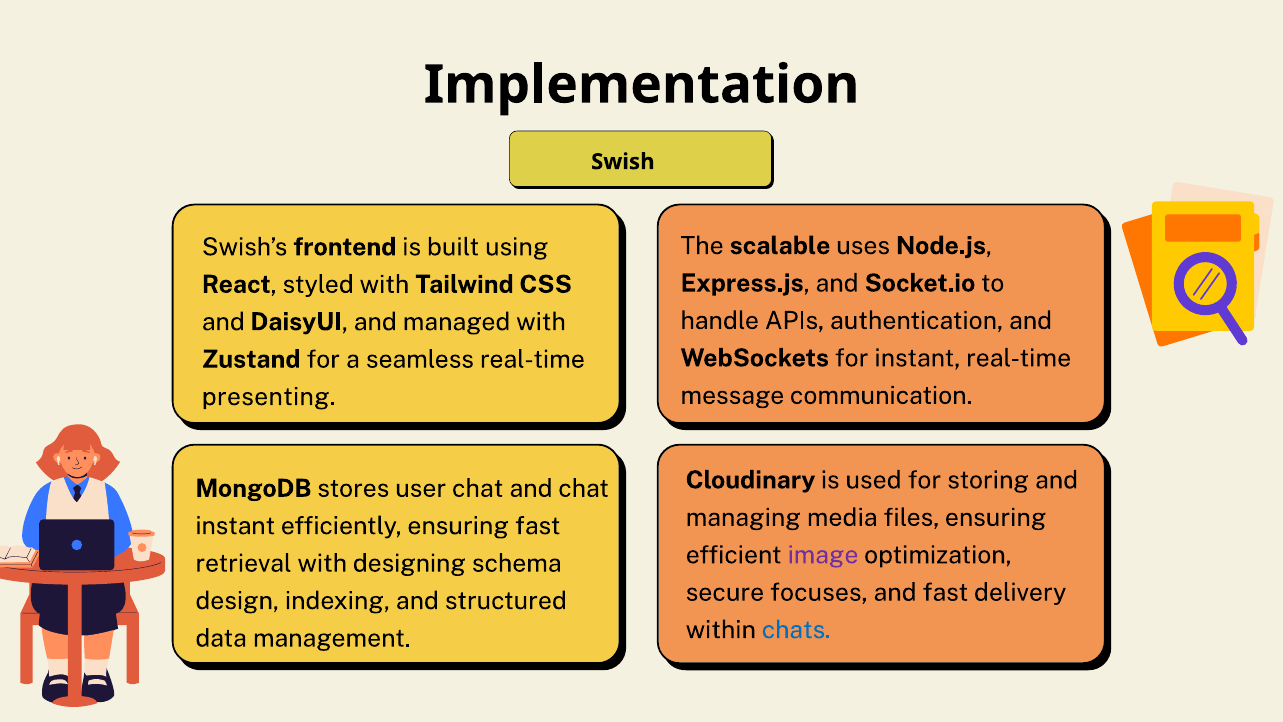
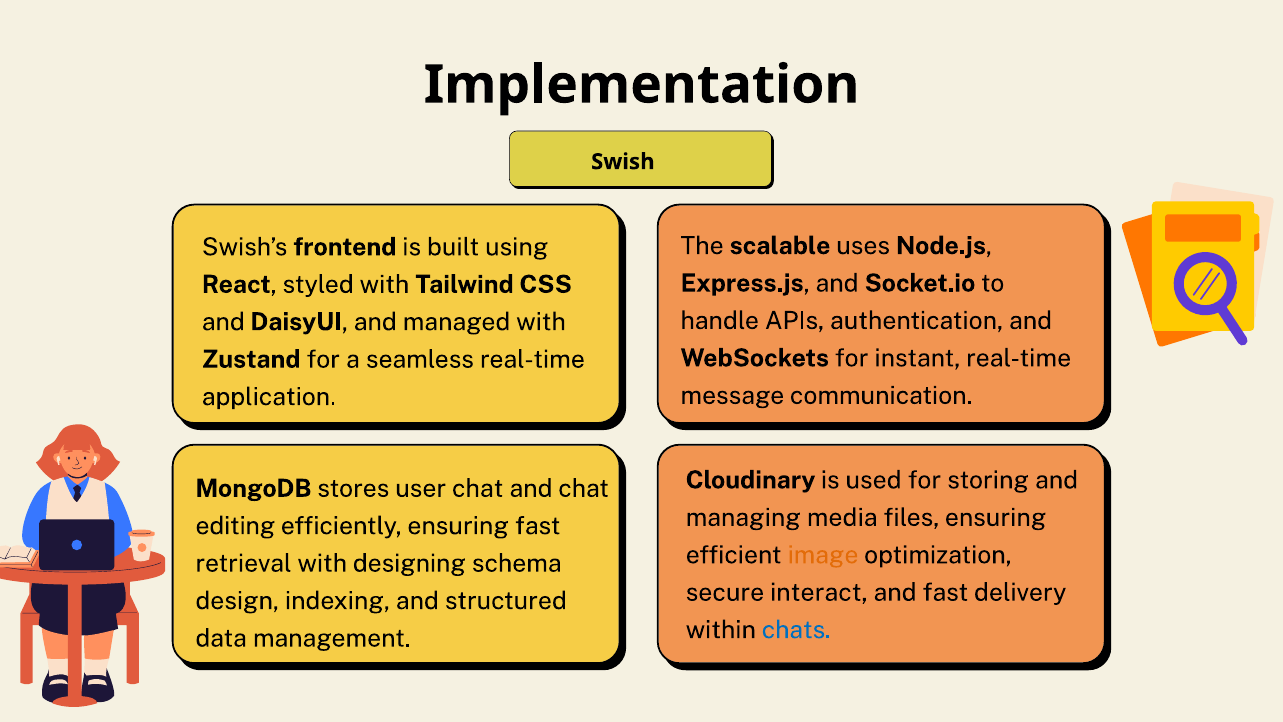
presenting: presenting -> application
instant at (235, 526): instant -> editing
image colour: purple -> orange
focuses: focuses -> interact
